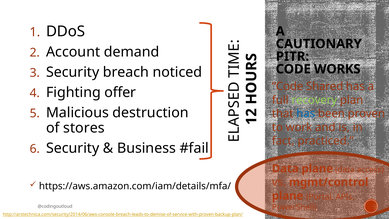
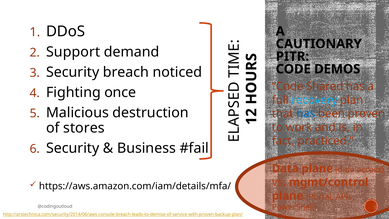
Account: Account -> Support
WORKS: WORKS -> DEMOS
offer: offer -> once
recovery colour: light green -> light blue
